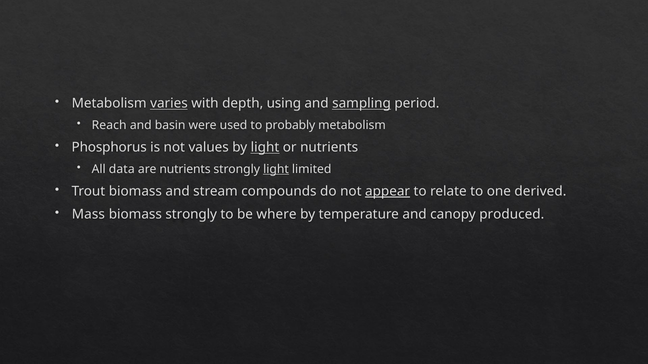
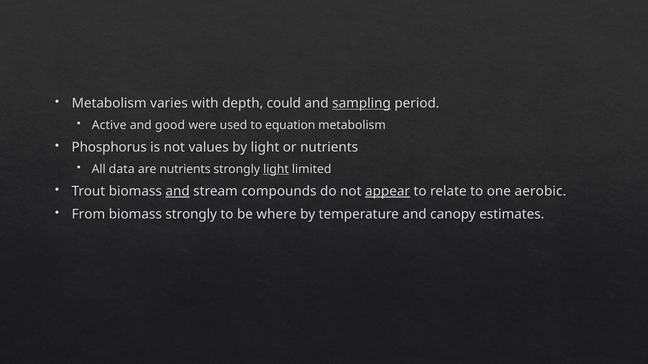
varies underline: present -> none
using: using -> could
Reach: Reach -> Active
basin: basin -> good
probably: probably -> equation
light at (265, 148) underline: present -> none
and at (178, 192) underline: none -> present
derived: derived -> aerobic
Mass: Mass -> From
produced: produced -> estimates
